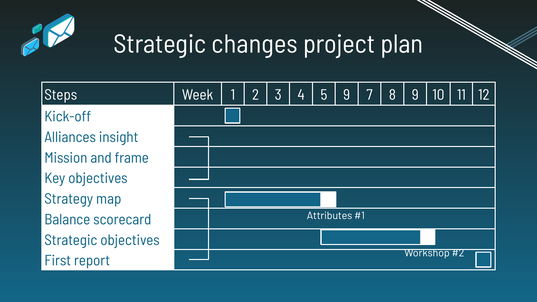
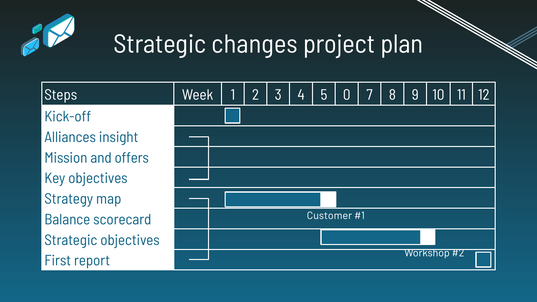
5 9: 9 -> 0
frame: frame -> offers
Attributes: Attributes -> Customer
